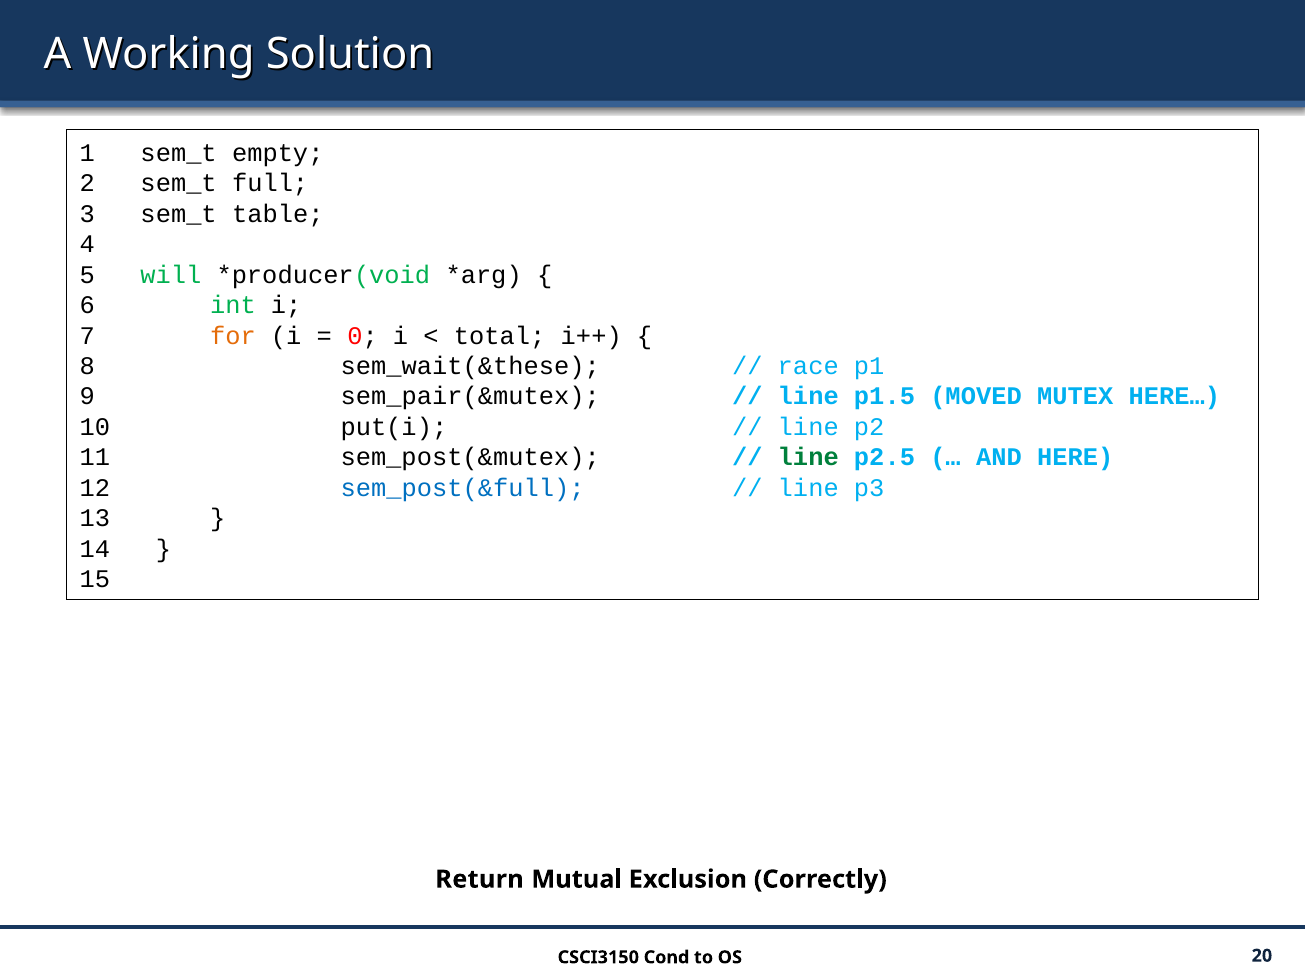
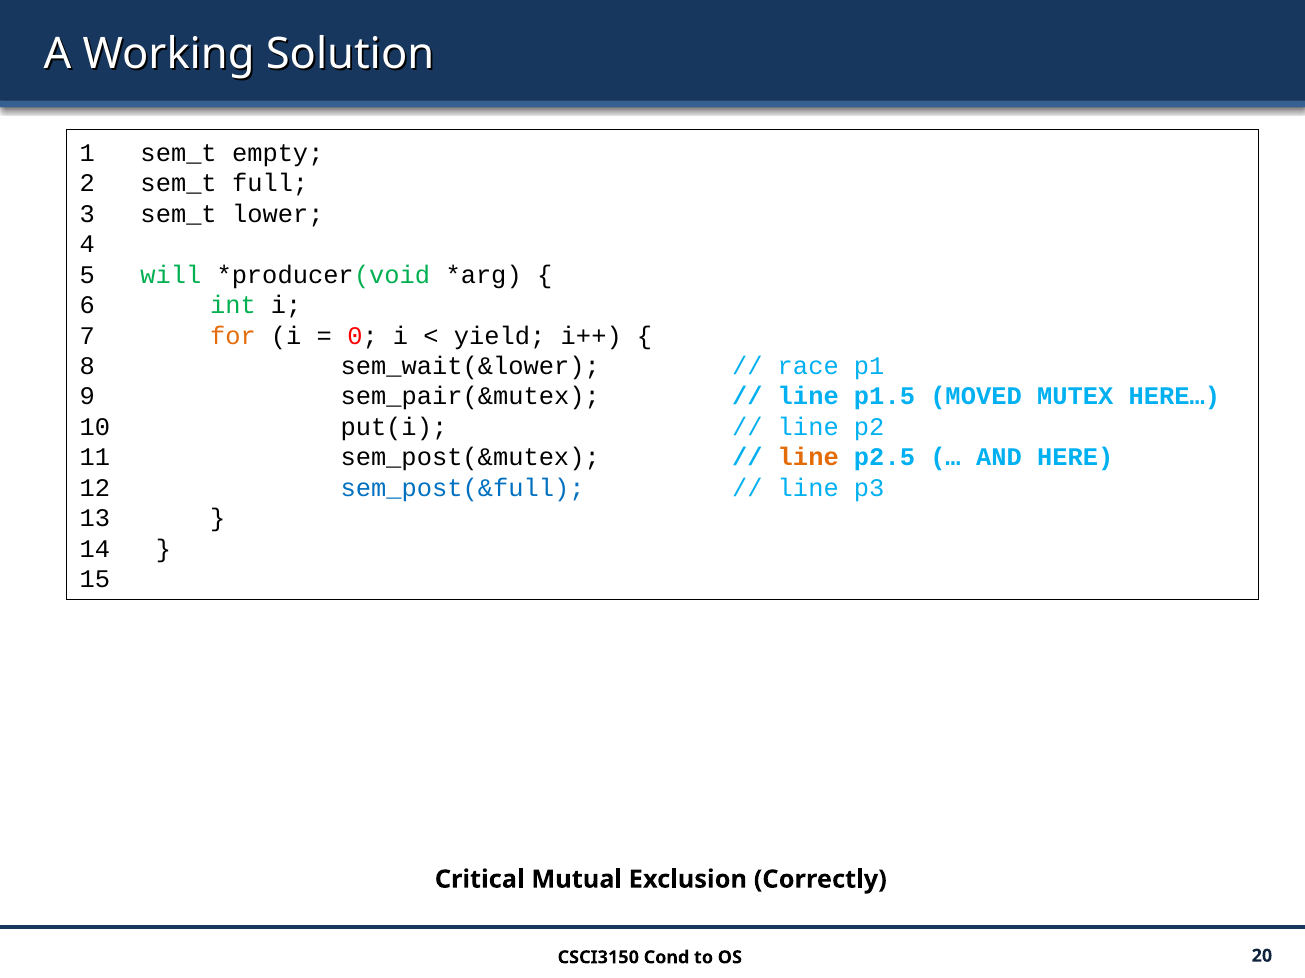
table: table -> lower
total: total -> yield
sem_wait(&these: sem_wait(&these -> sem_wait(&lower
line at (808, 458) colour: green -> orange
Return: Return -> Critical
